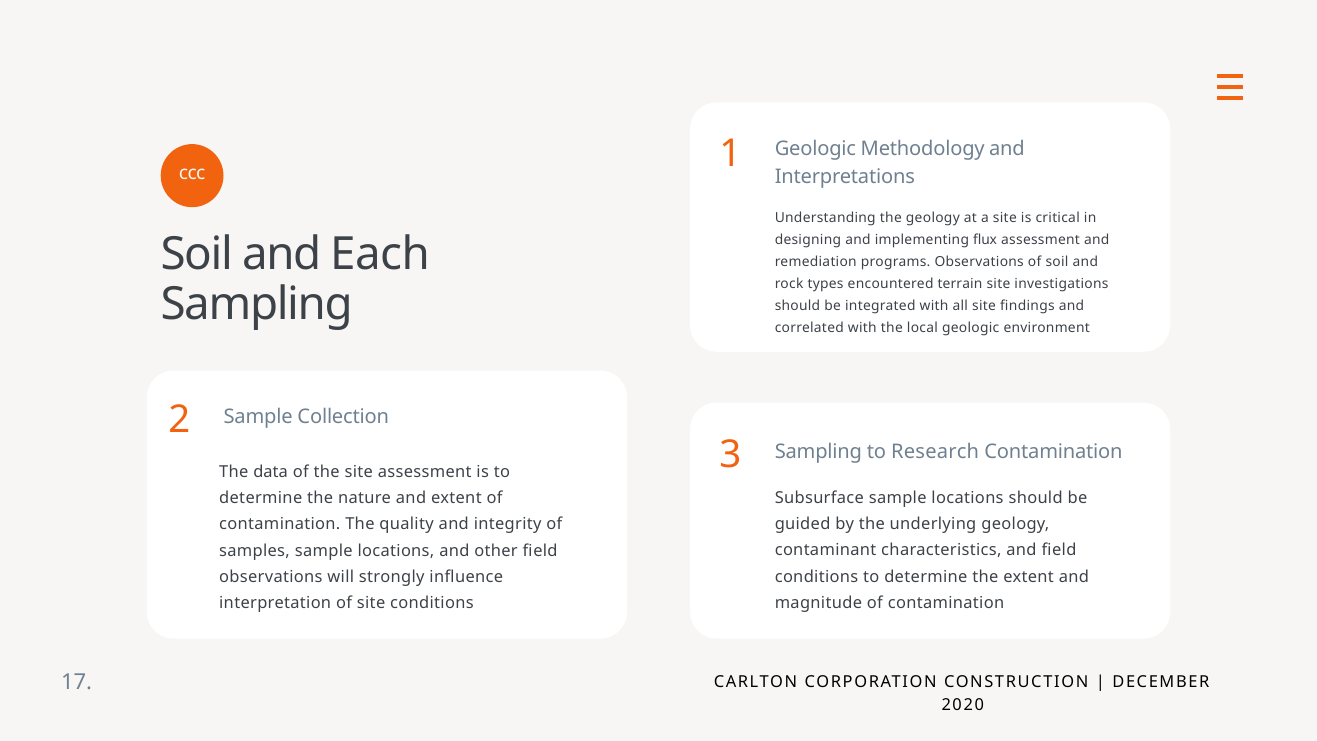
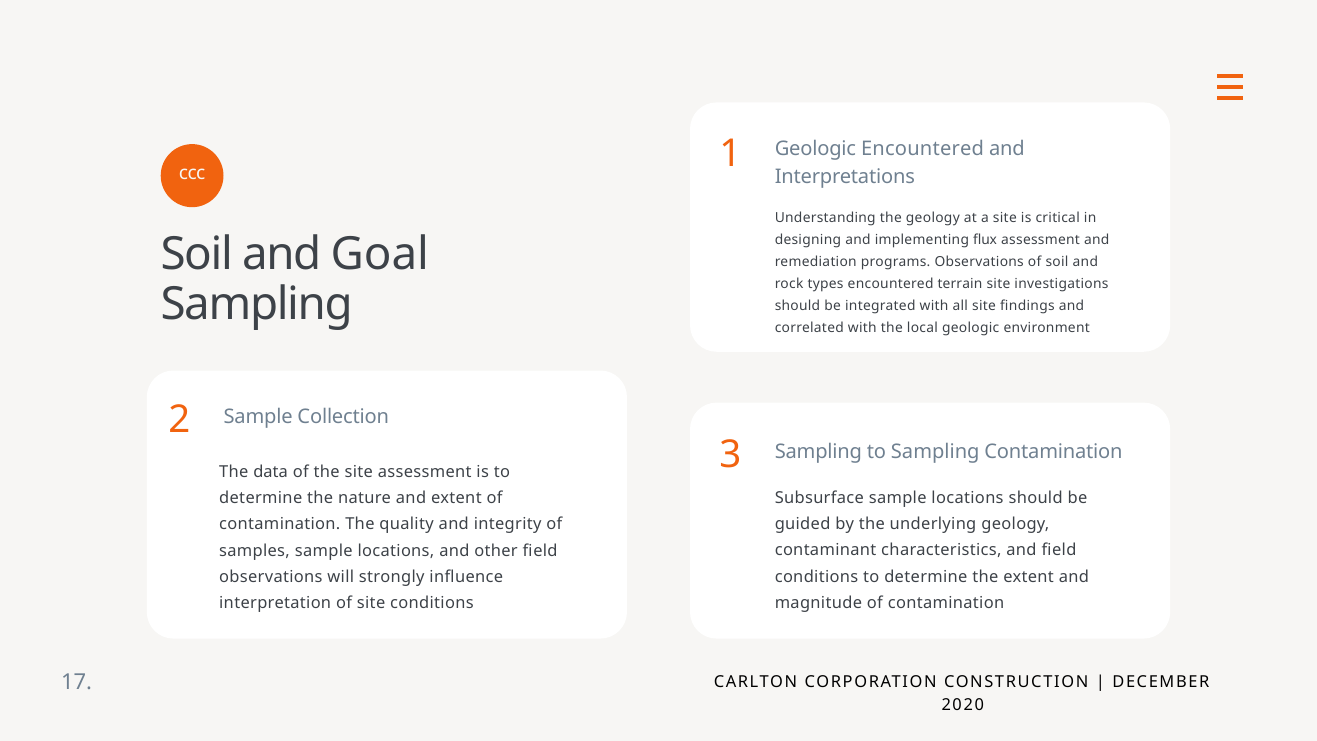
Geologic Methodology: Methodology -> Encountered
Each: Each -> Goal
to Research: Research -> Sampling
